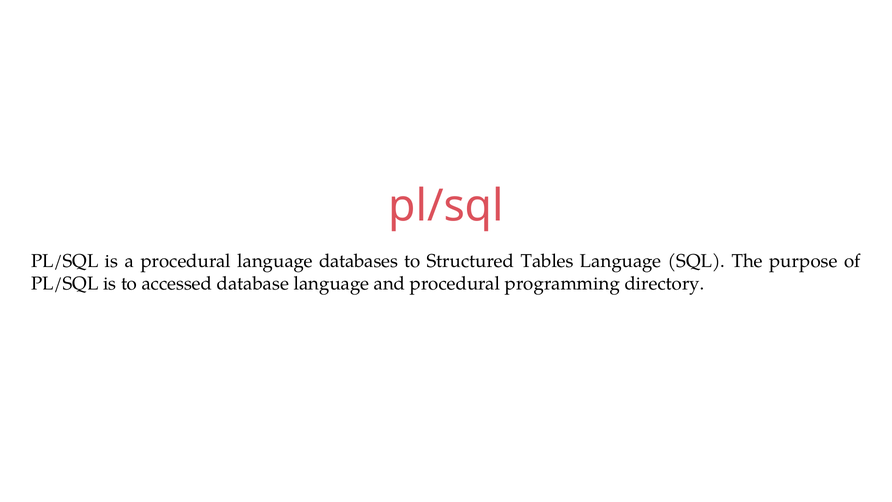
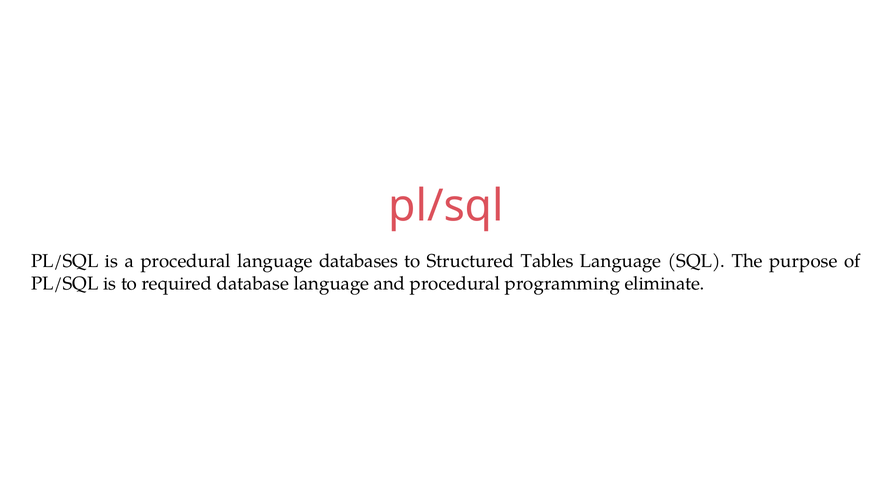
accessed: accessed -> required
directory: directory -> eliminate
